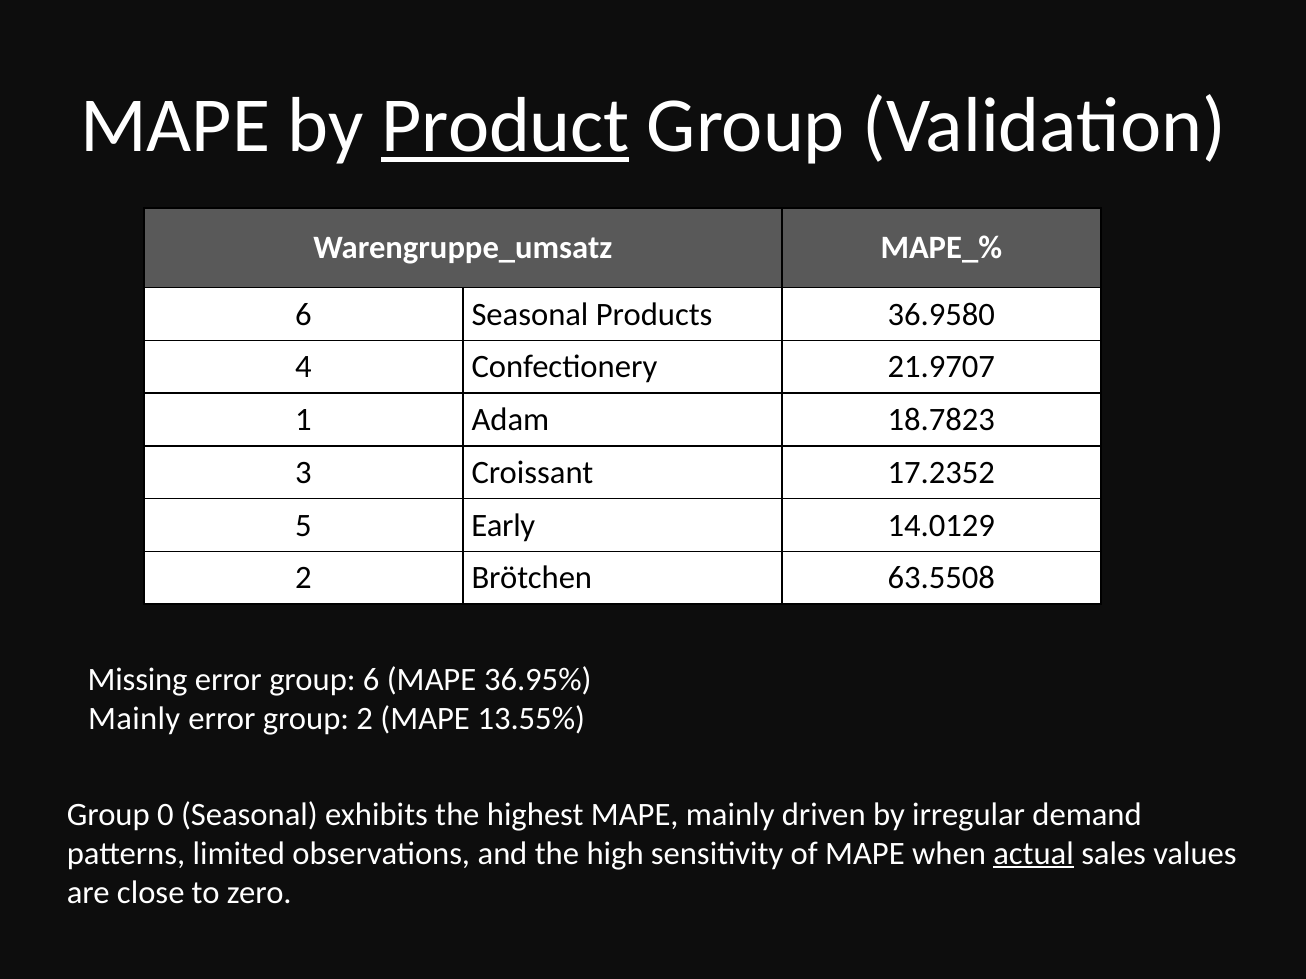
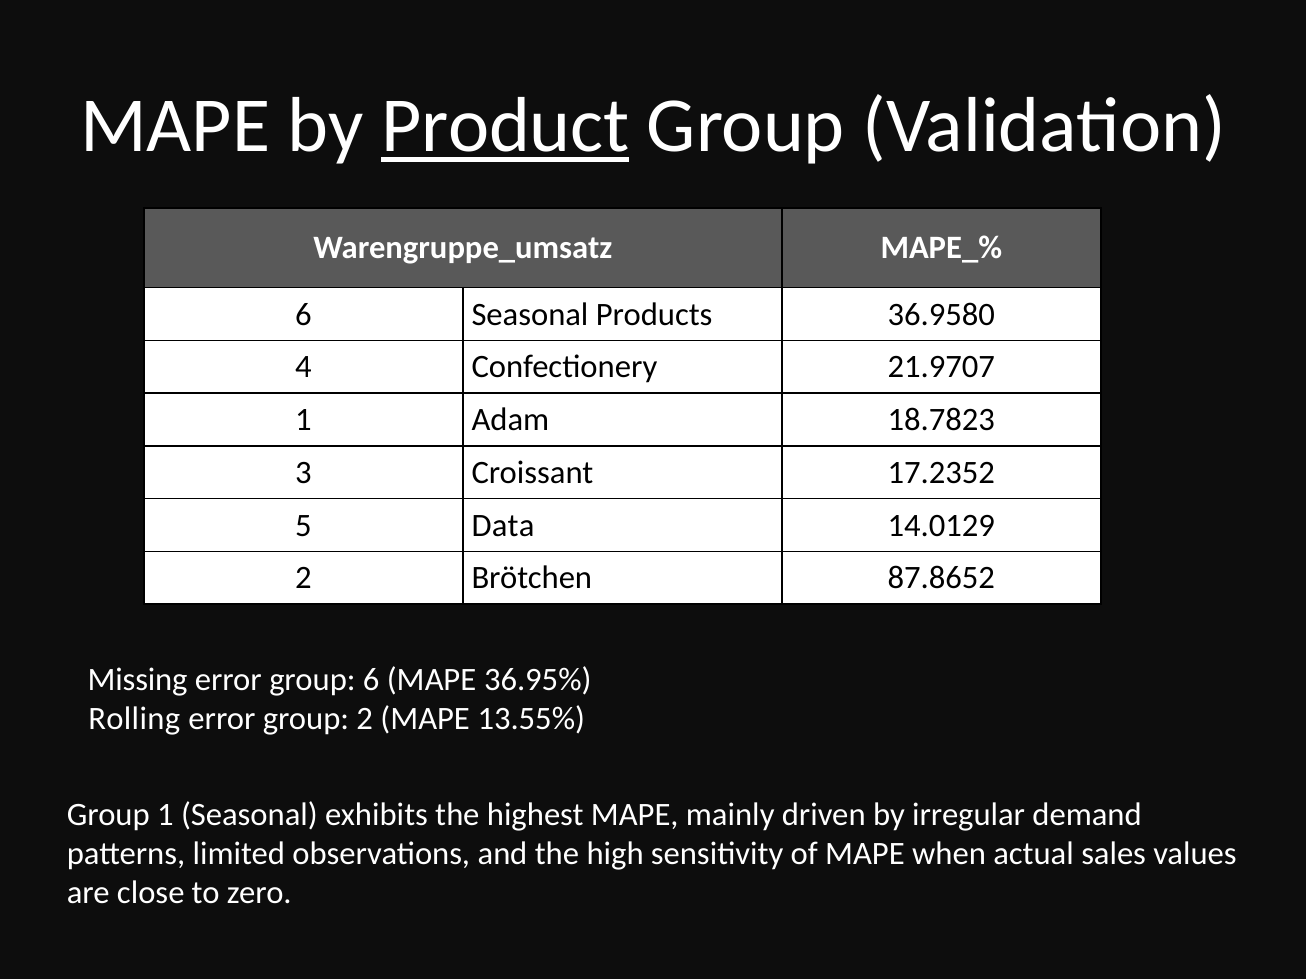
Early: Early -> Data
63.5508: 63.5508 -> 87.8652
Mainly at (134, 719): Mainly -> Rolling
Group 0: 0 -> 1
actual underline: present -> none
